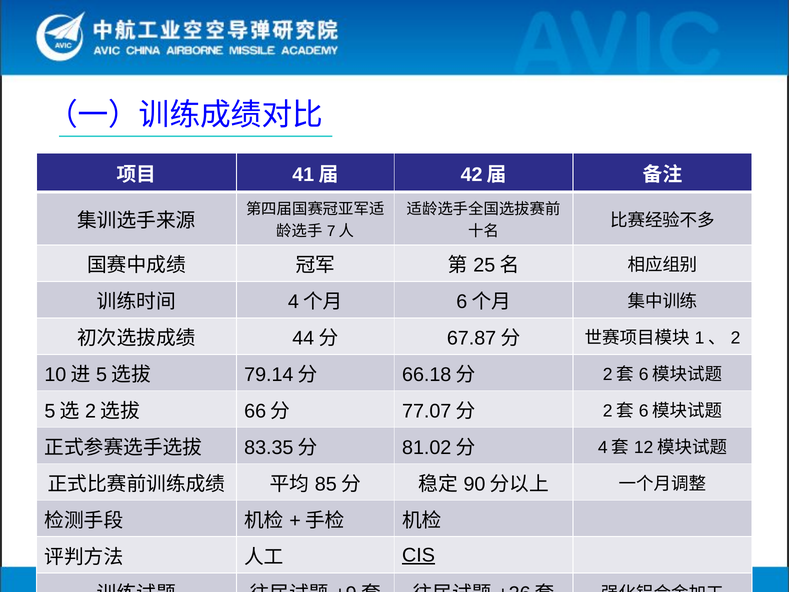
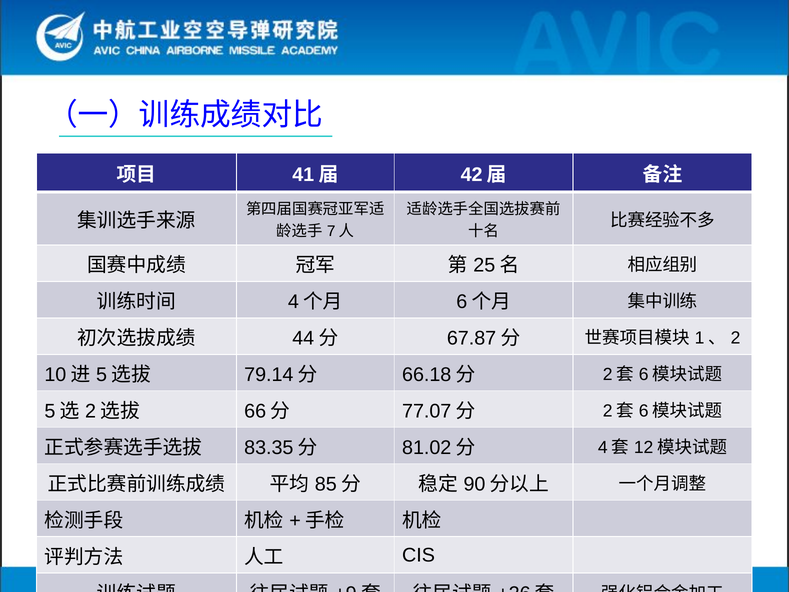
CIS underline: present -> none
